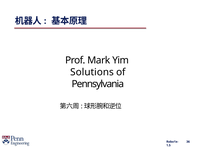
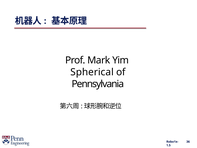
Solutions: Solutions -> Spherical
